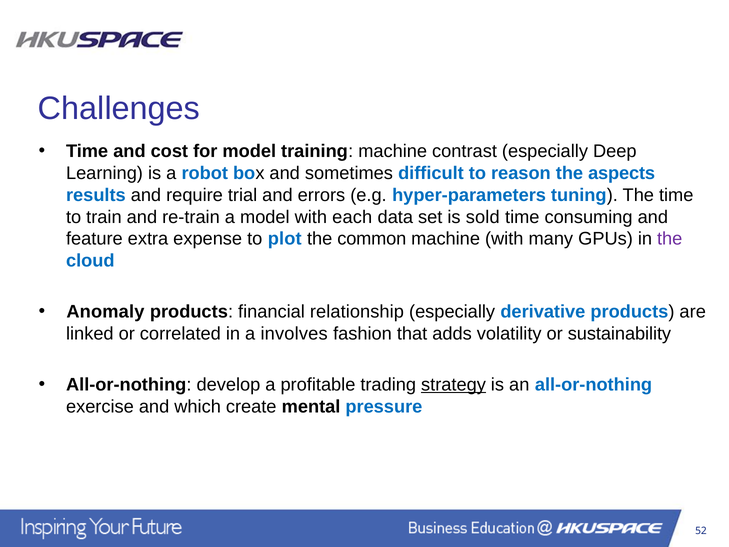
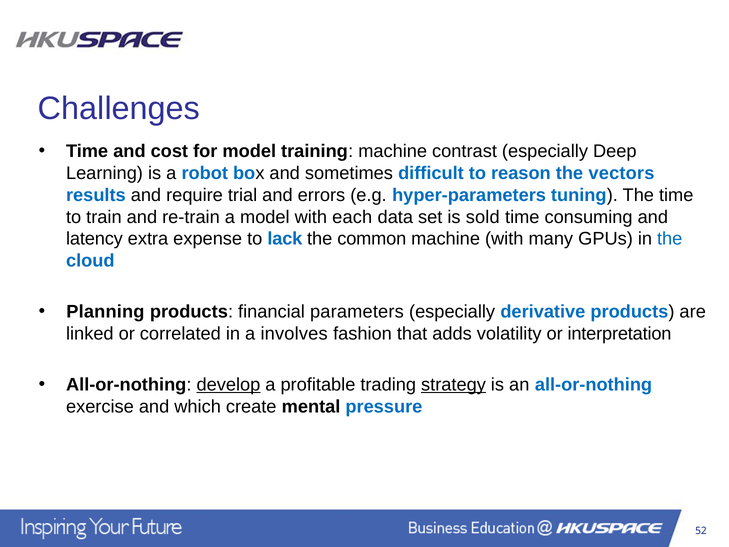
aspects: aspects -> vectors
feature: feature -> latency
plot: plot -> lack
the at (670, 239) colour: purple -> blue
Anomaly: Anomaly -> Planning
relationship: relationship -> parameters
sustainability: sustainability -> interpretation
develop underline: none -> present
